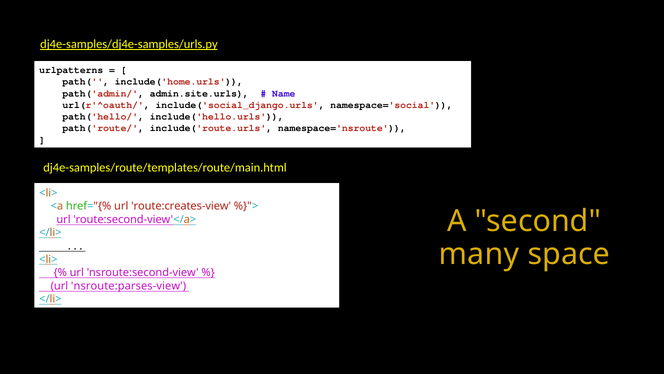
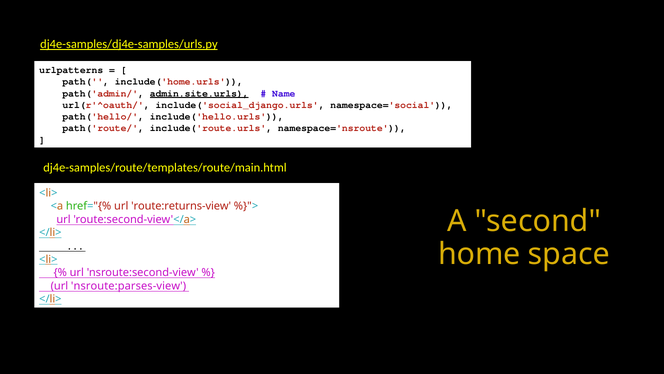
admin.site.urls underline: none -> present
route:creates-view: route:creates-view -> route:returns-view
many: many -> home
